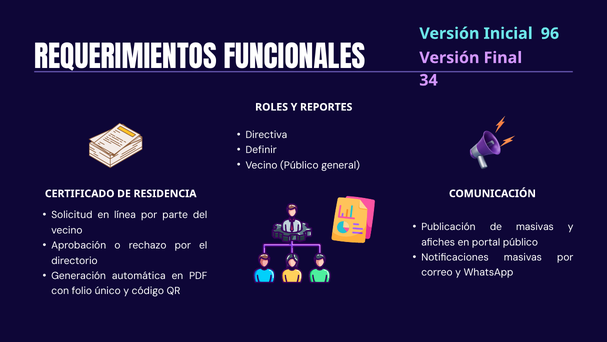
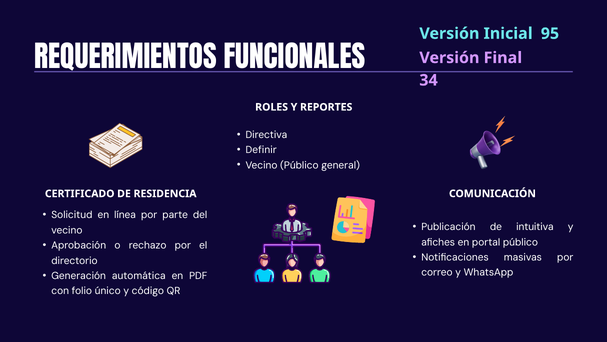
96: 96 -> 95
de masivas: masivas -> intuitiva
